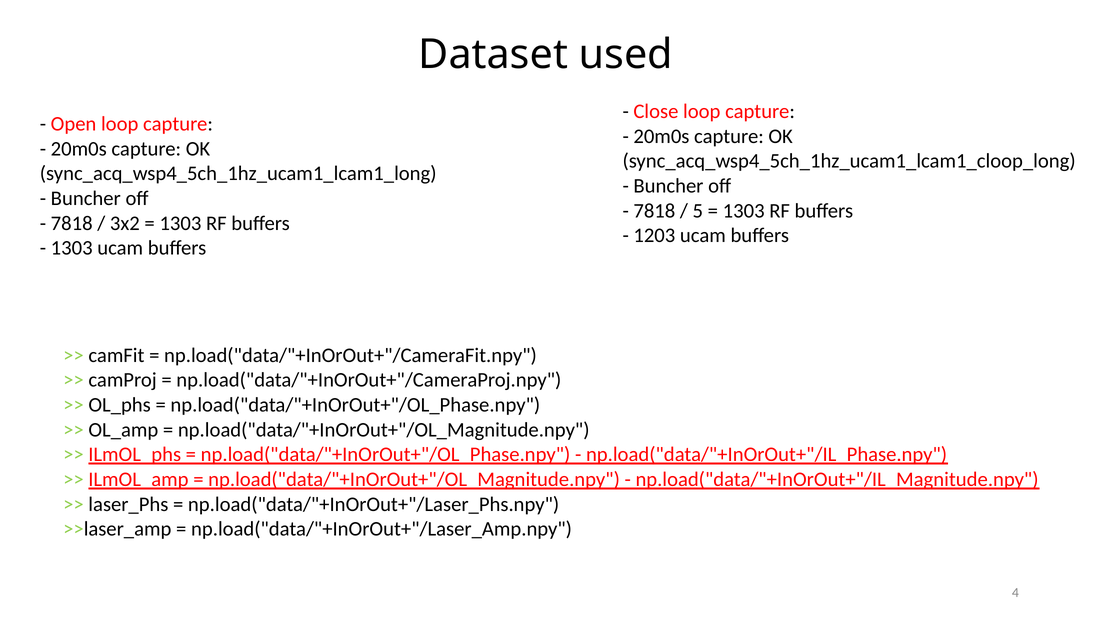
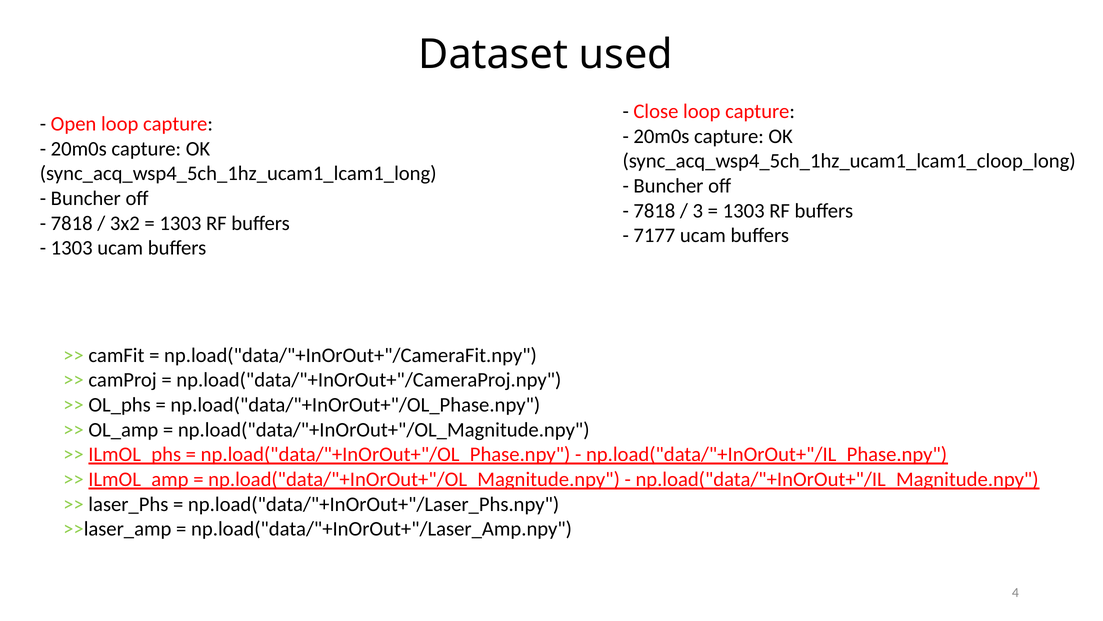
5: 5 -> 3
1203: 1203 -> 7177
